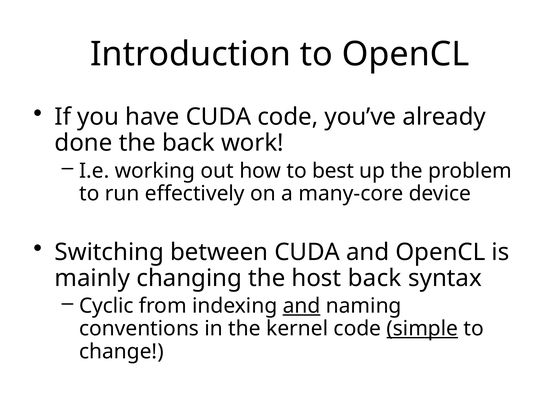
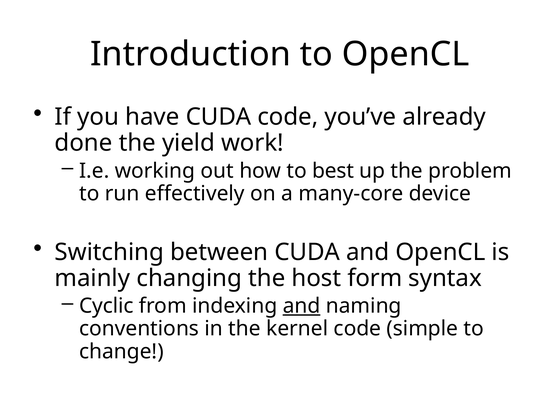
the back: back -> yield
host back: back -> form
simple underline: present -> none
